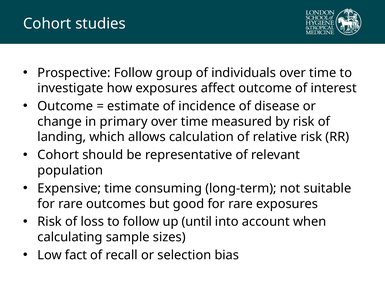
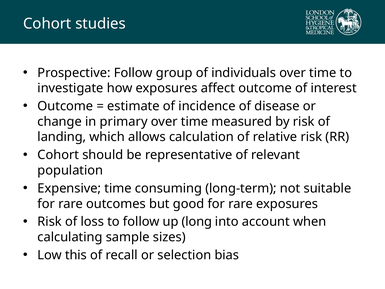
until: until -> long
fact: fact -> this
